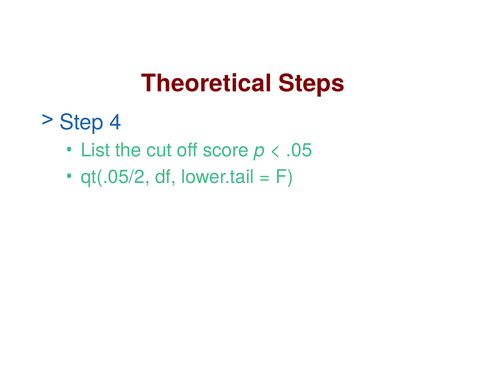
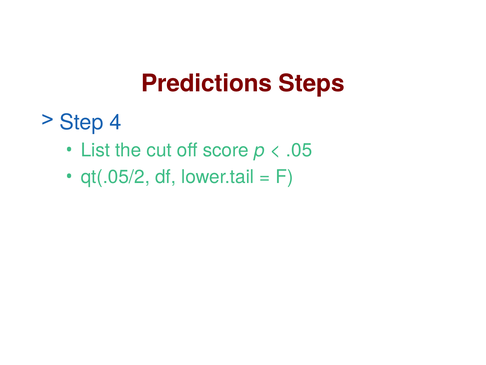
Theoretical: Theoretical -> Predictions
